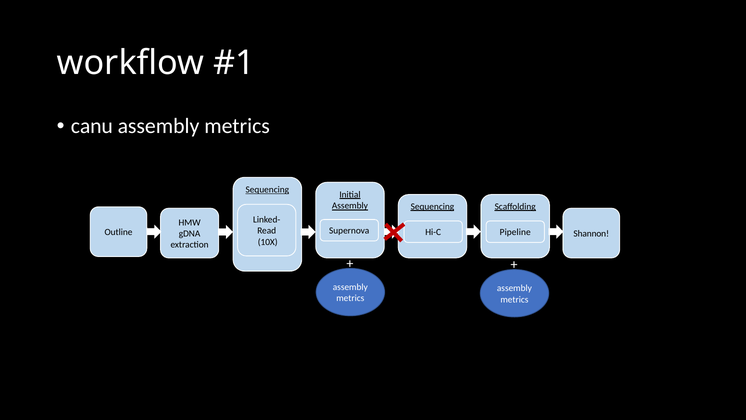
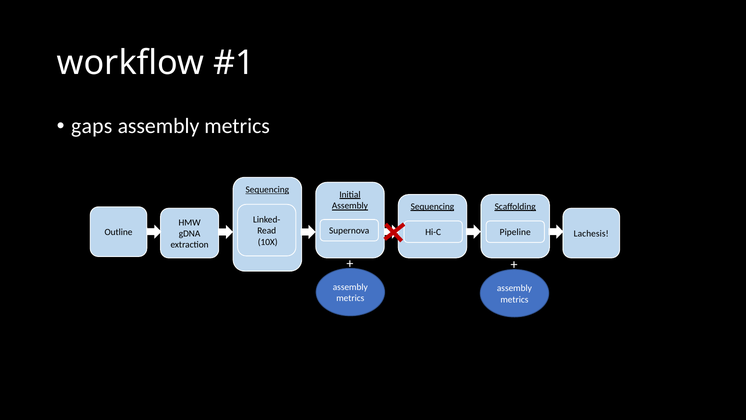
canu: canu -> gaps
Shannon: Shannon -> Lachesis
